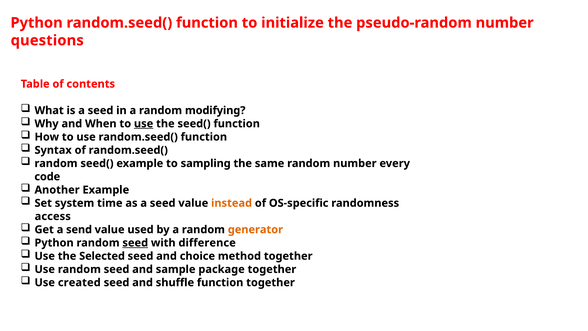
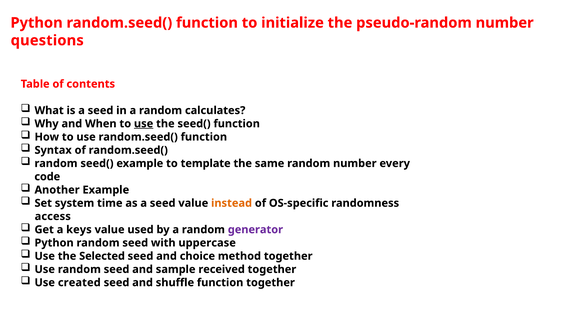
modifying: modifying -> calculates
sampling: sampling -> template
send: send -> keys
generator colour: orange -> purple
seed at (135, 243) underline: present -> none
difference: difference -> uppercase
package: package -> received
